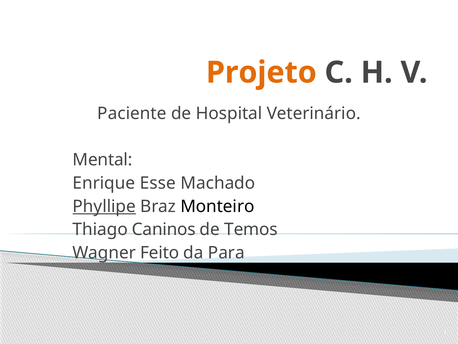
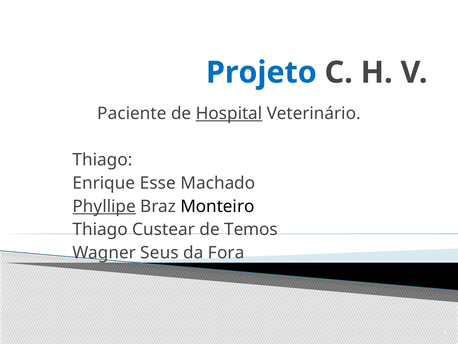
Projeto colour: orange -> blue
Hospital underline: none -> present
Mental at (103, 160): Mental -> Thiago
Caninos: Caninos -> Custear
Feito: Feito -> Seus
Para: Para -> Fora
